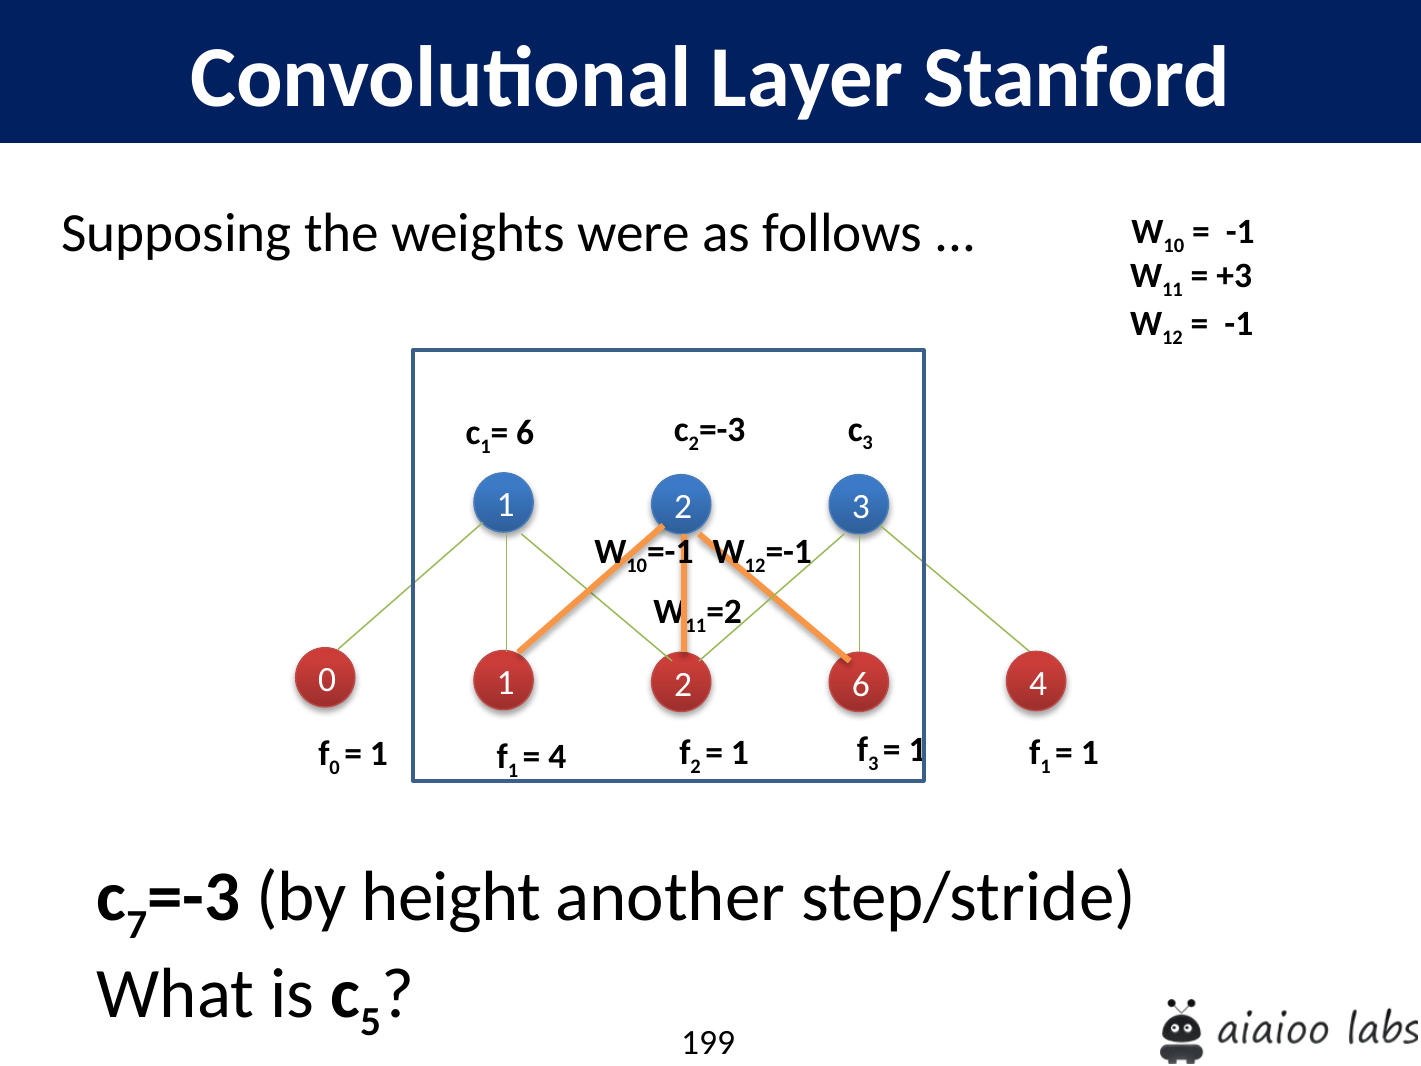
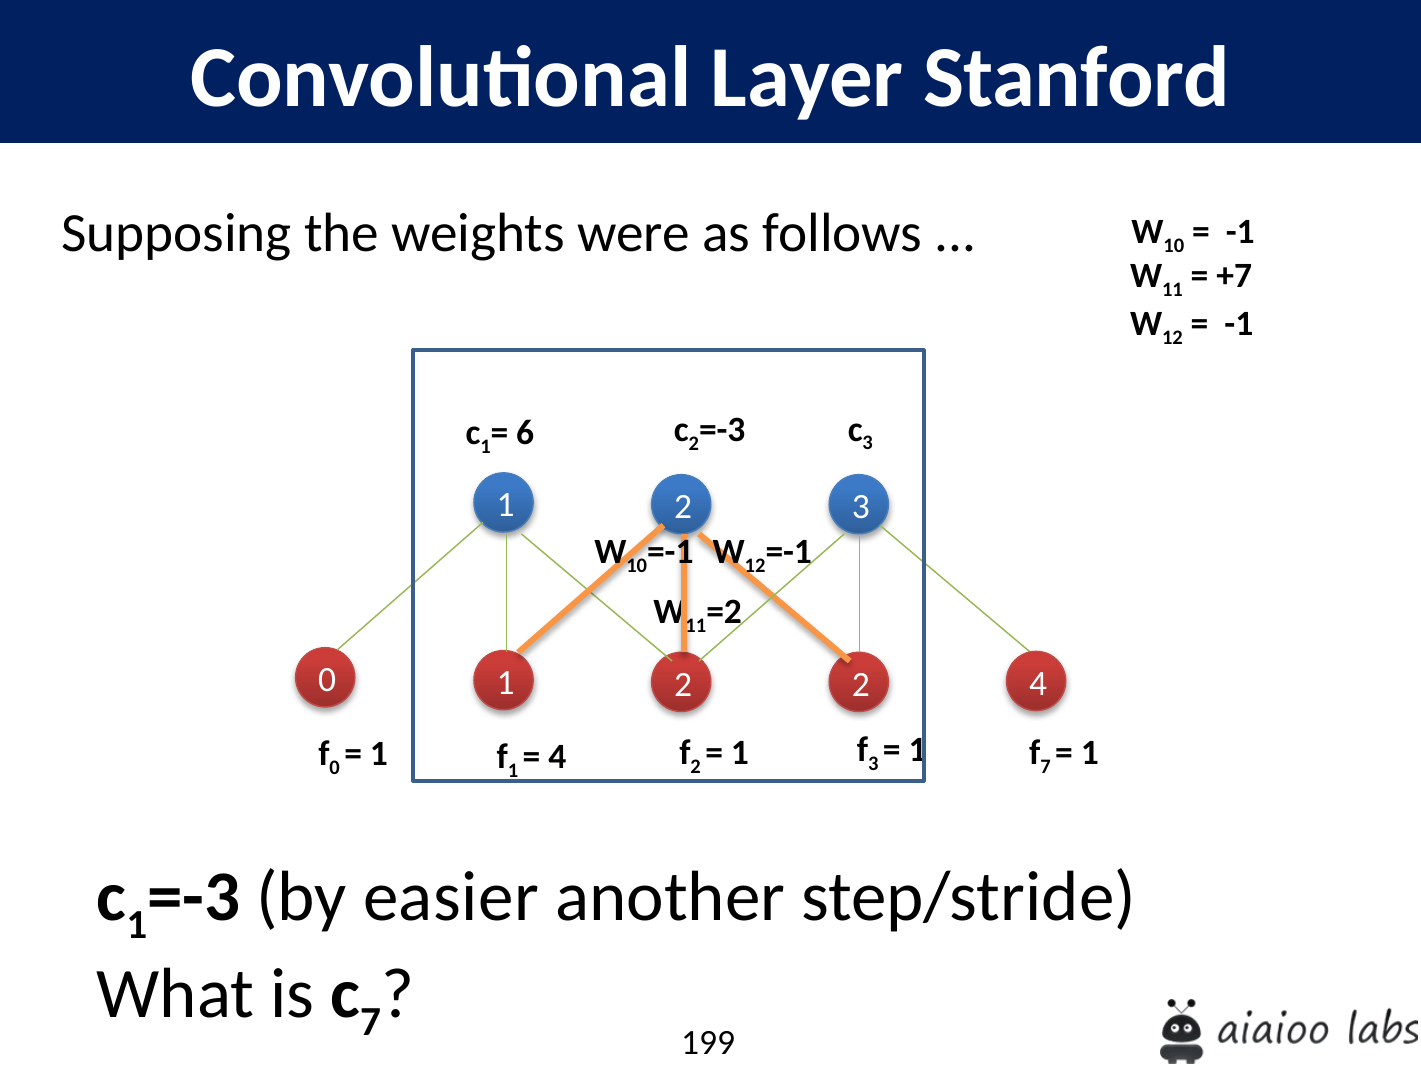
+3: +3 -> +7
6 at (861, 684): 6 -> 2
1 at (1046, 766): 1 -> 7
7 at (137, 925): 7 -> 1
height: height -> easier
5 at (371, 1022): 5 -> 7
